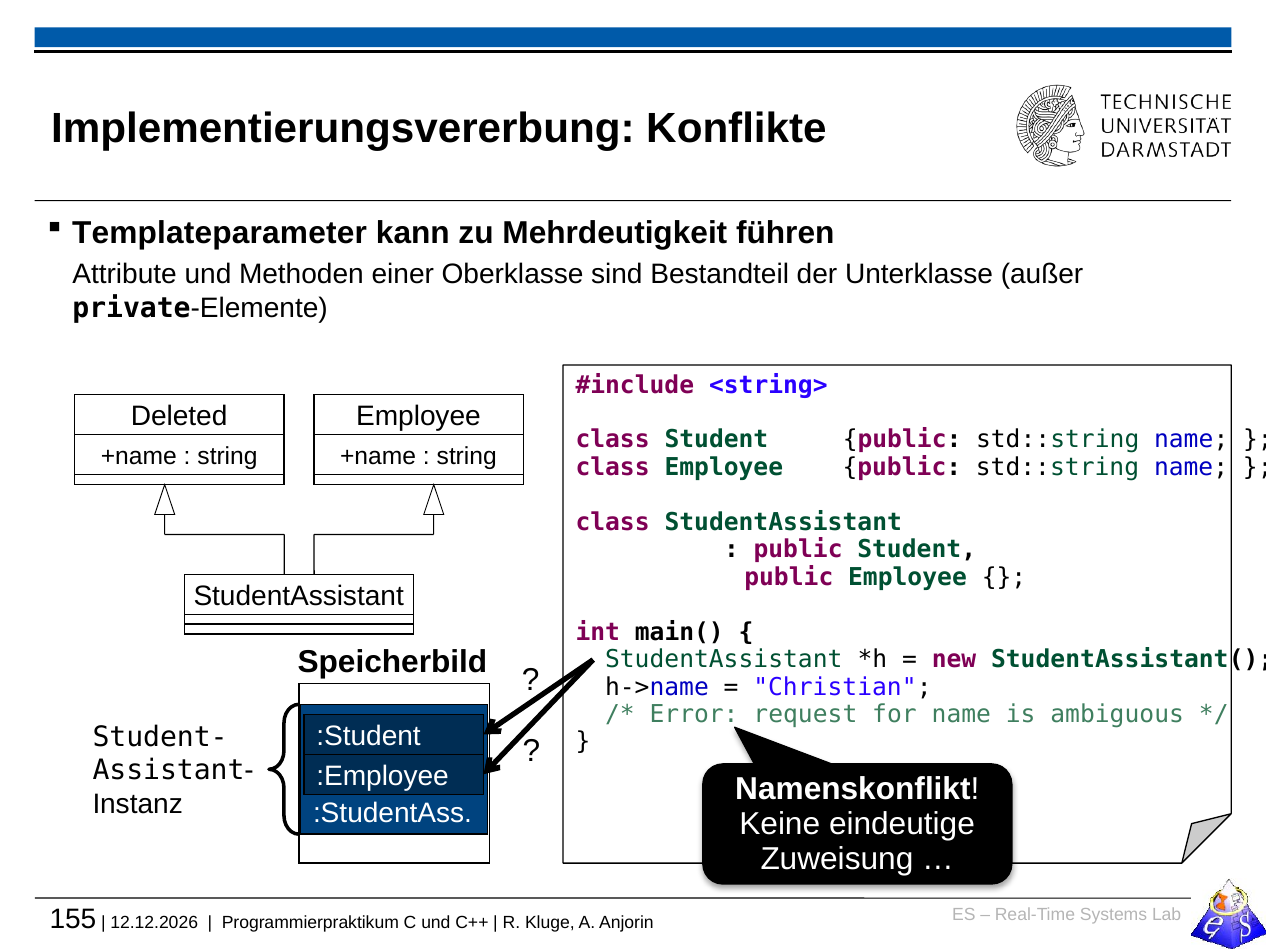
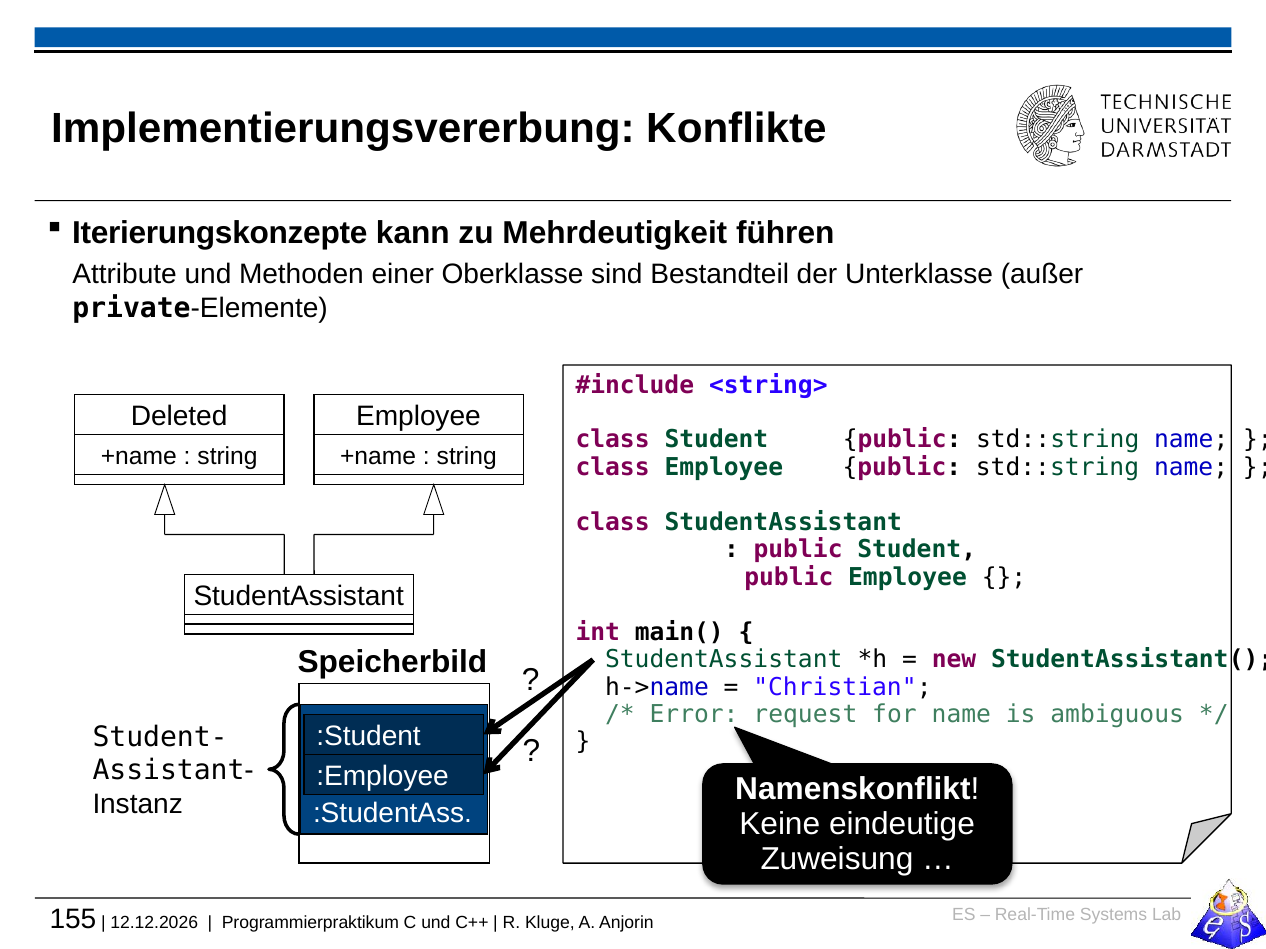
Templateparameter: Templateparameter -> Iterierungskonzepte
